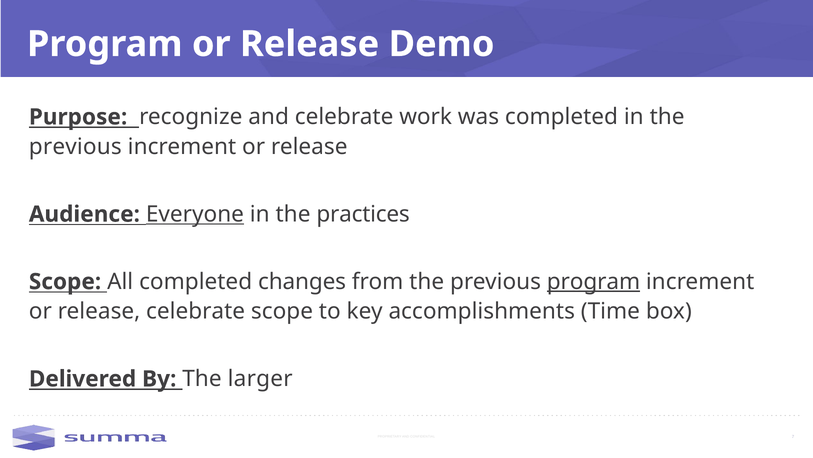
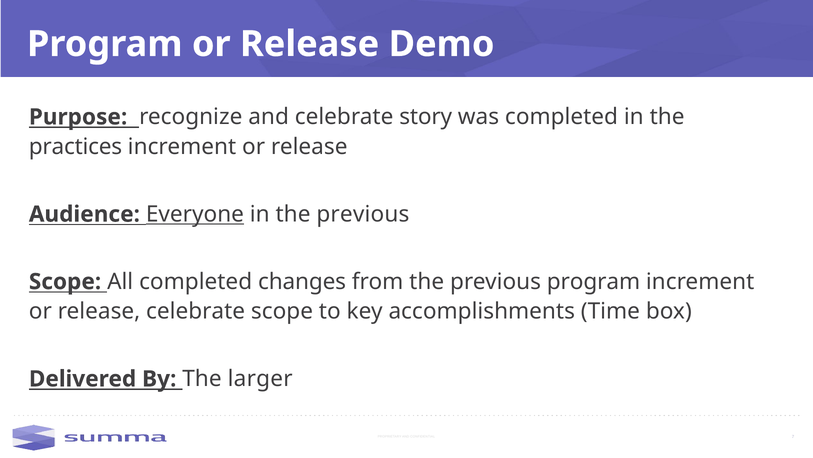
work: work -> story
previous at (75, 147): previous -> practices
in the practices: practices -> previous
program at (593, 282) underline: present -> none
